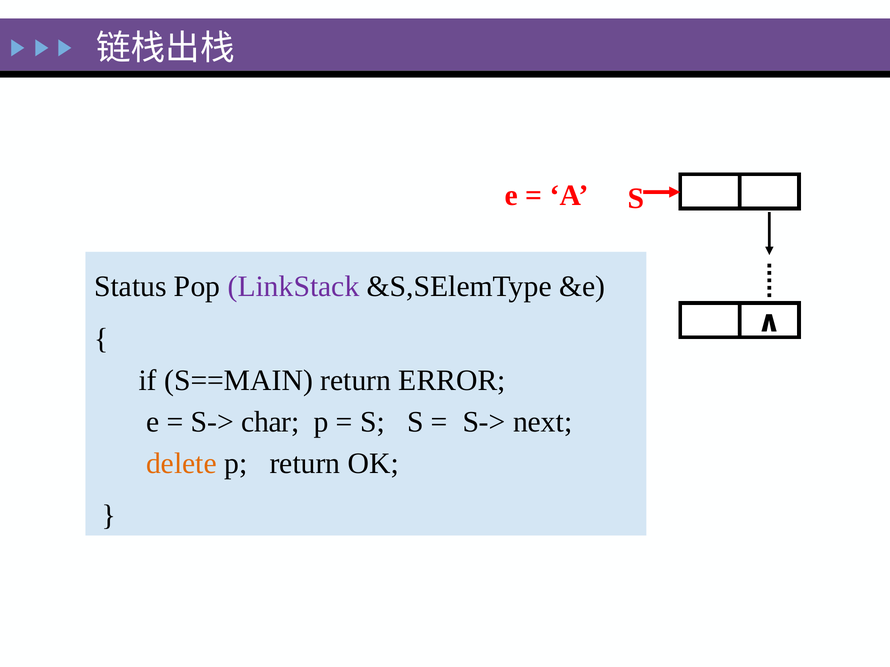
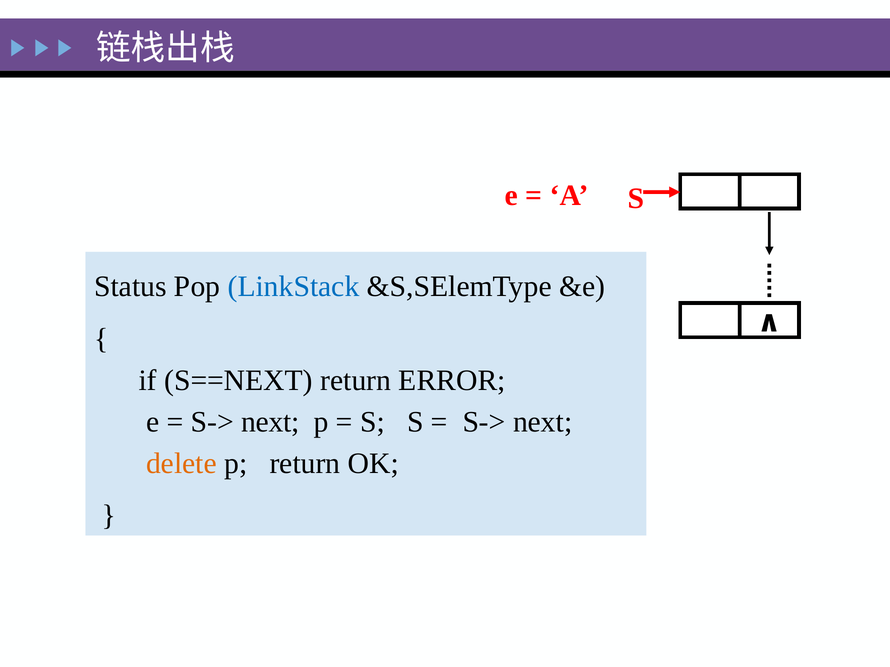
LinkStack colour: purple -> blue
S==MAIN: S==MAIN -> S==NEXT
char at (270, 422): char -> next
